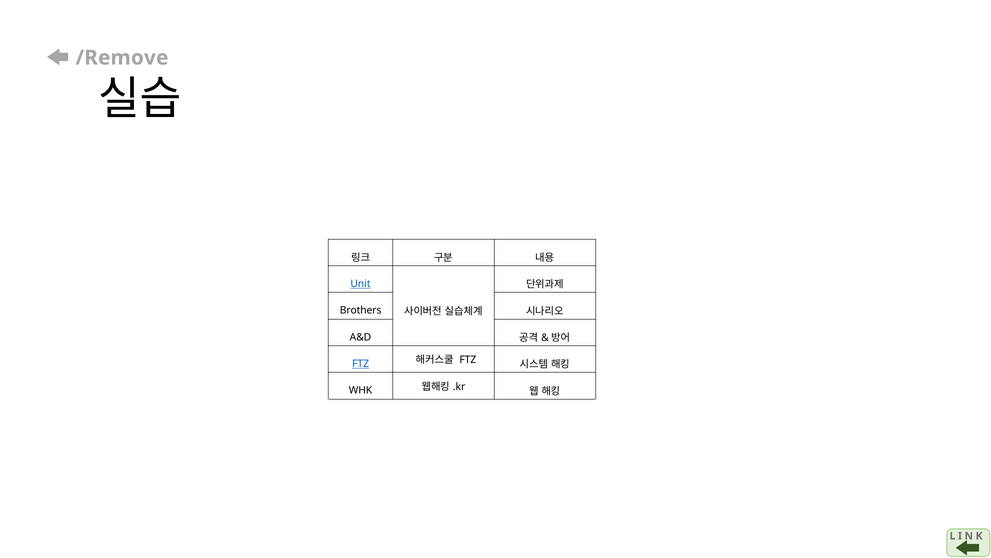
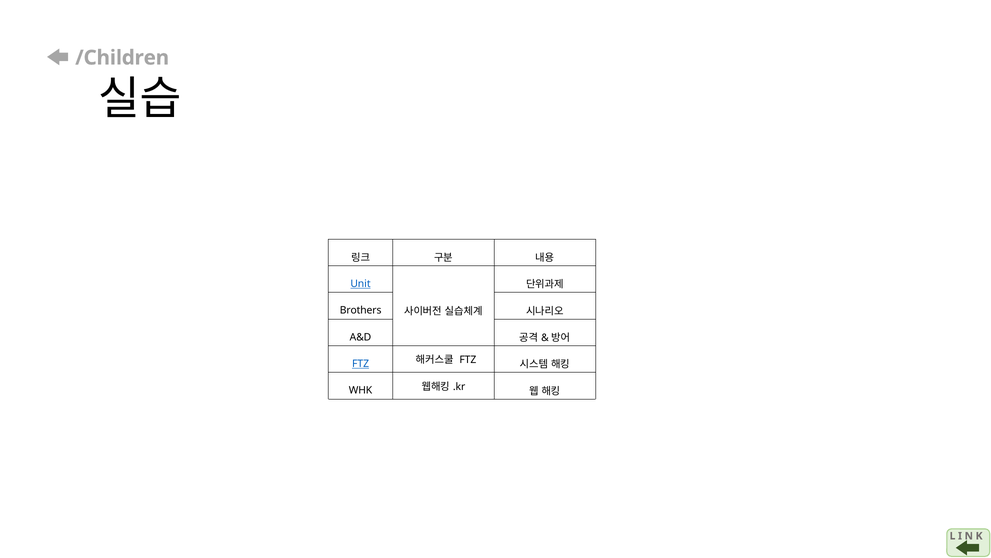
/Remove: /Remove -> /Children
